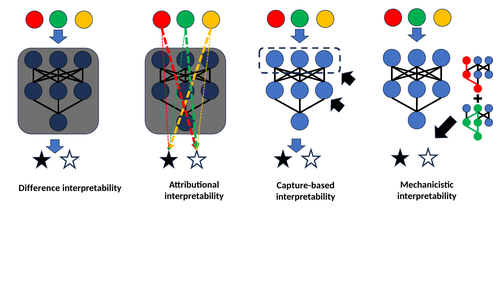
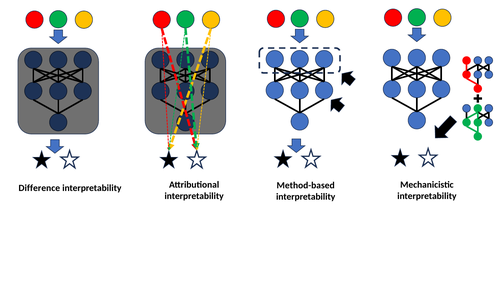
Capture-based: Capture-based -> Method-based
